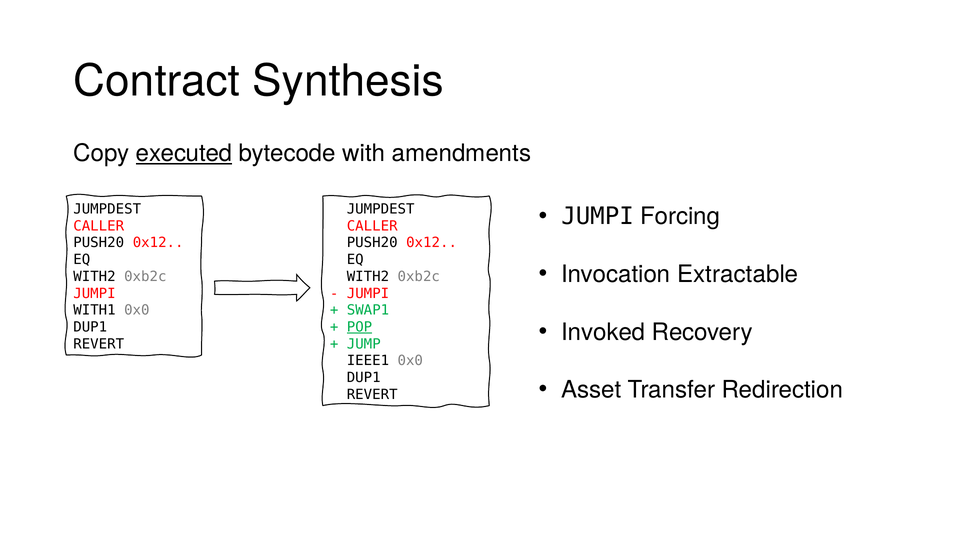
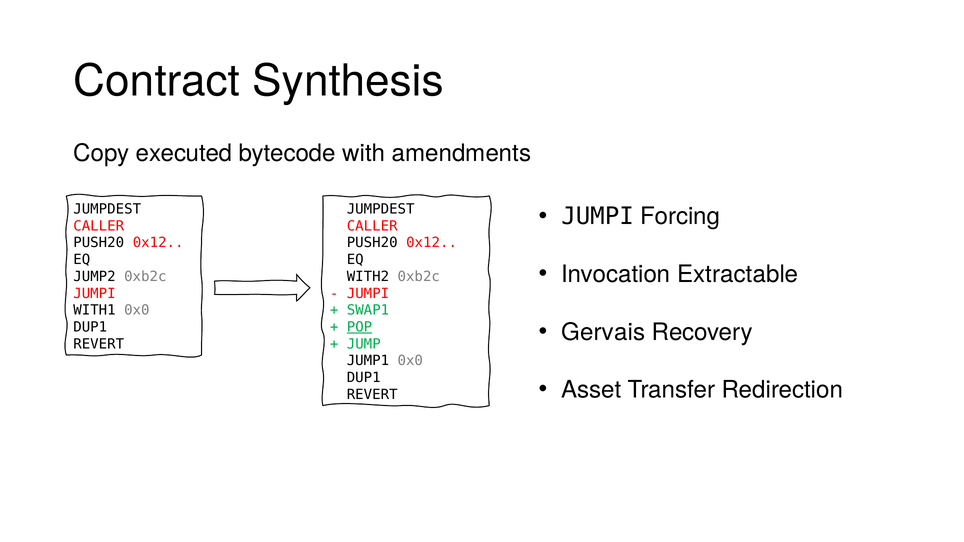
executed underline: present -> none
WITH2 at (95, 277): WITH2 -> JUMP2
Invoked: Invoked -> Gervais
IEEE1: IEEE1 -> JUMP1
